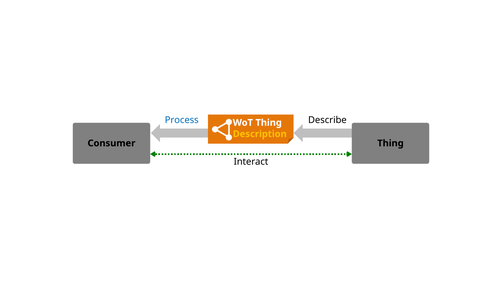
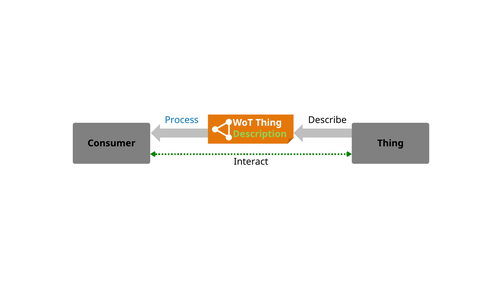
Description colour: yellow -> light green
